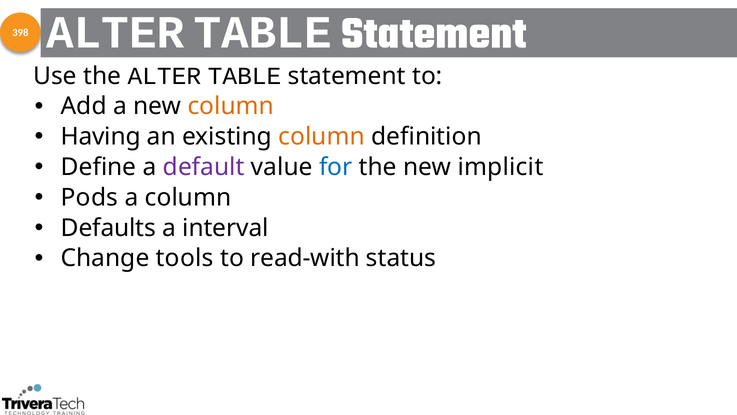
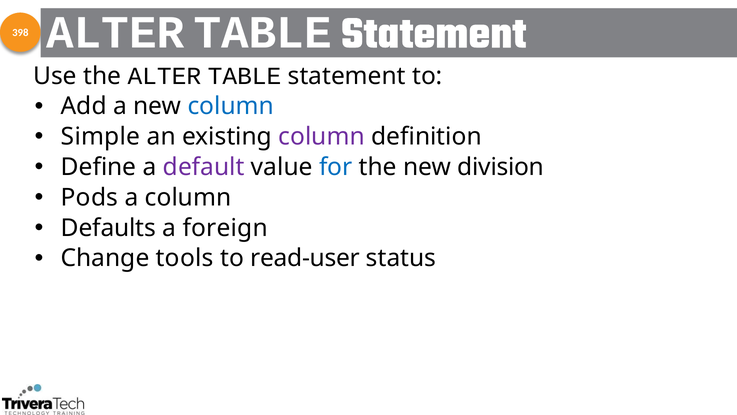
column at (231, 106) colour: orange -> blue
Having: Having -> Simple
column at (322, 137) colour: orange -> purple
implicit: implicit -> division
interval: interval -> foreign
read-with: read-with -> read-user
